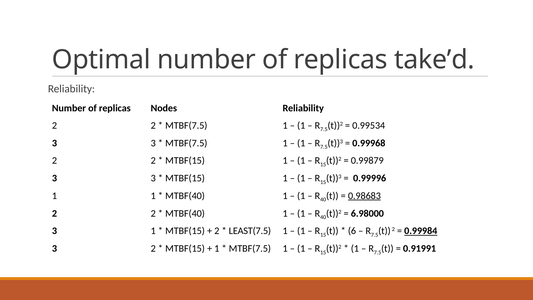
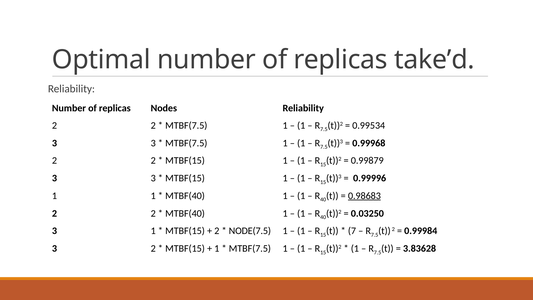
6.98000: 6.98000 -> 0.03250
LEAST(7.5: LEAST(7.5 -> NODE(7.5
6: 6 -> 7
0.99984 underline: present -> none
0.91991: 0.91991 -> 3.83628
